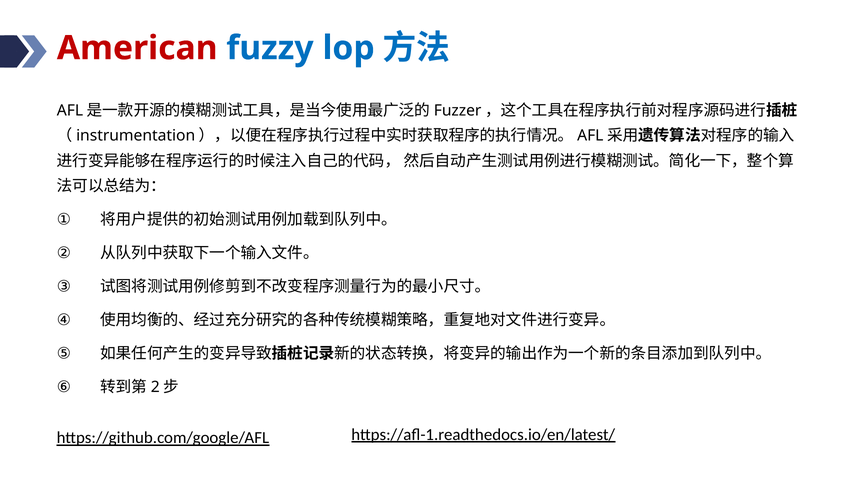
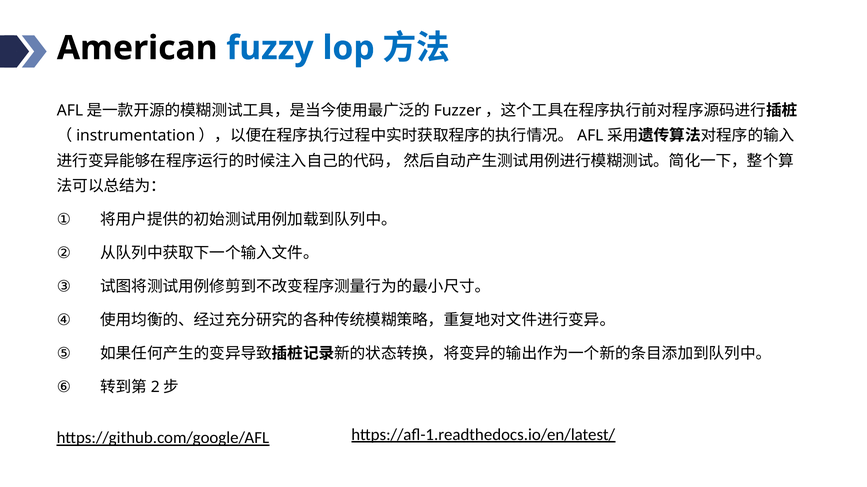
American colour: red -> black
